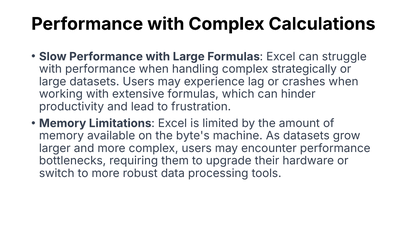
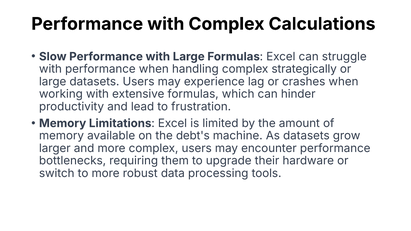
byte's: byte's -> debt's
